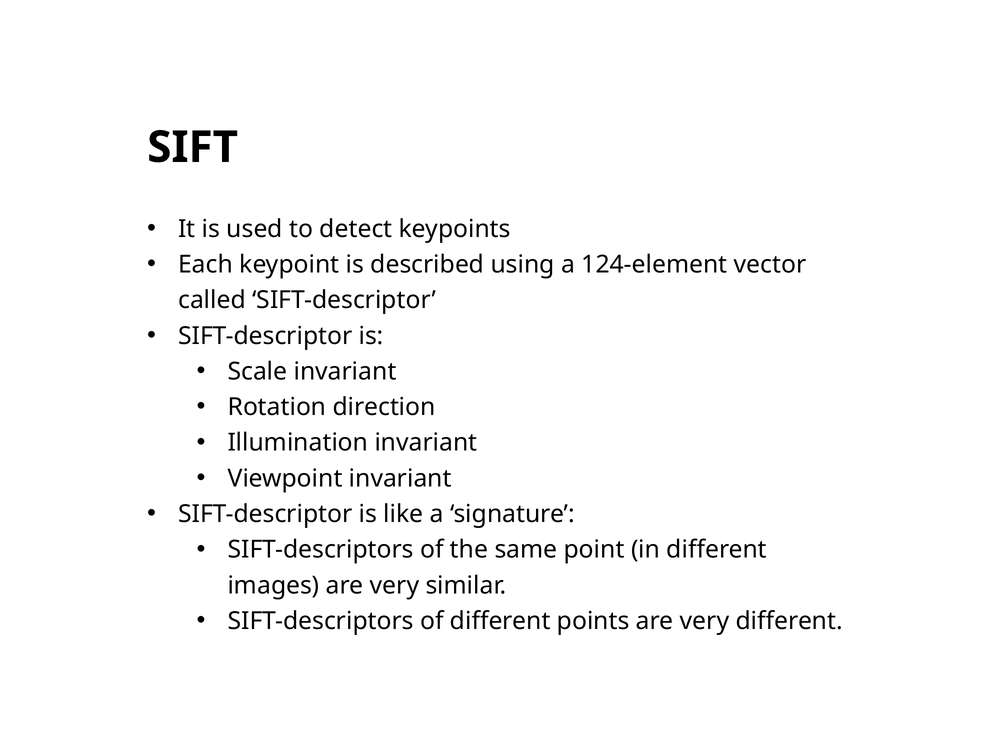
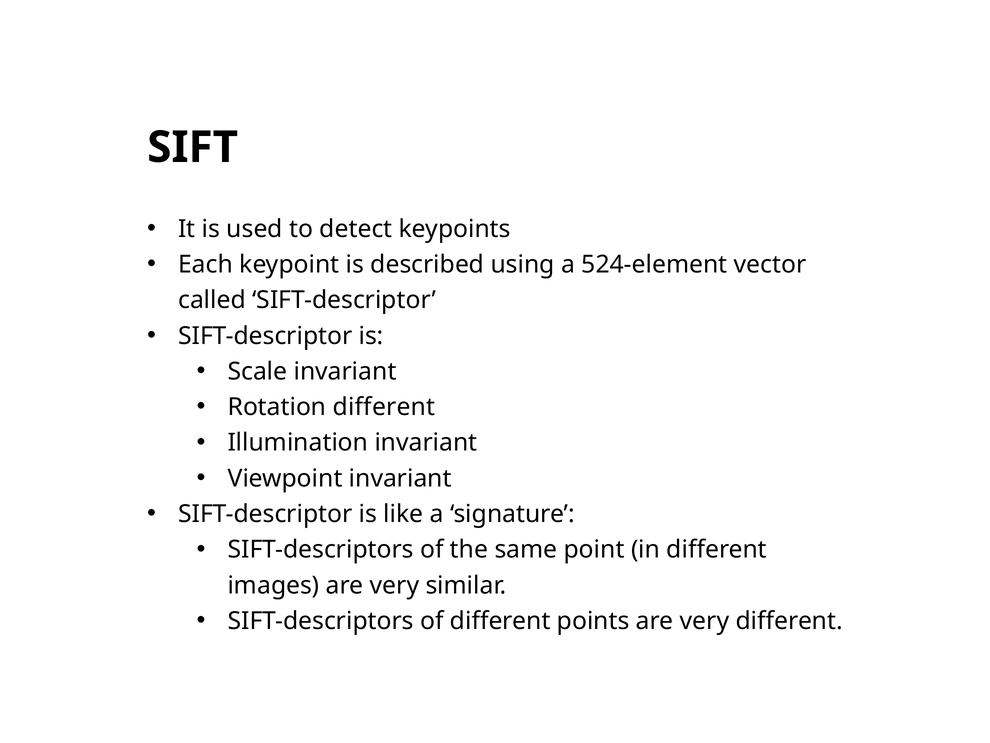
124-element: 124-element -> 524-element
Rotation direction: direction -> different
